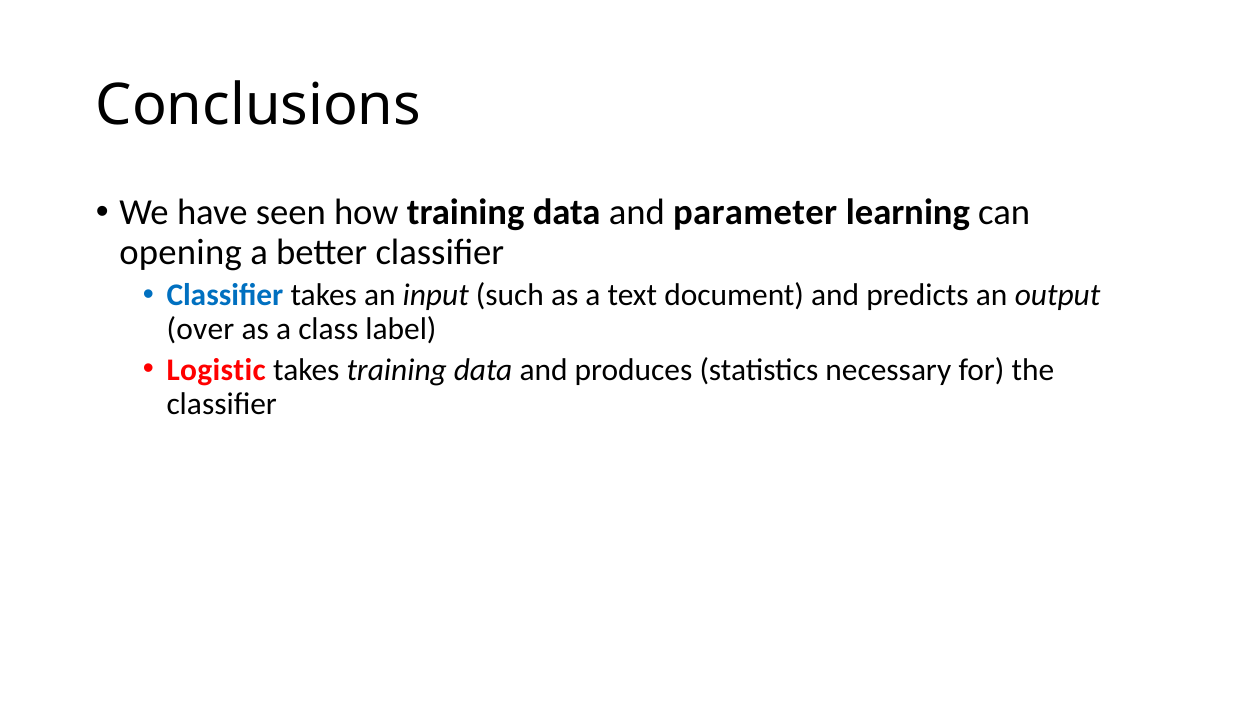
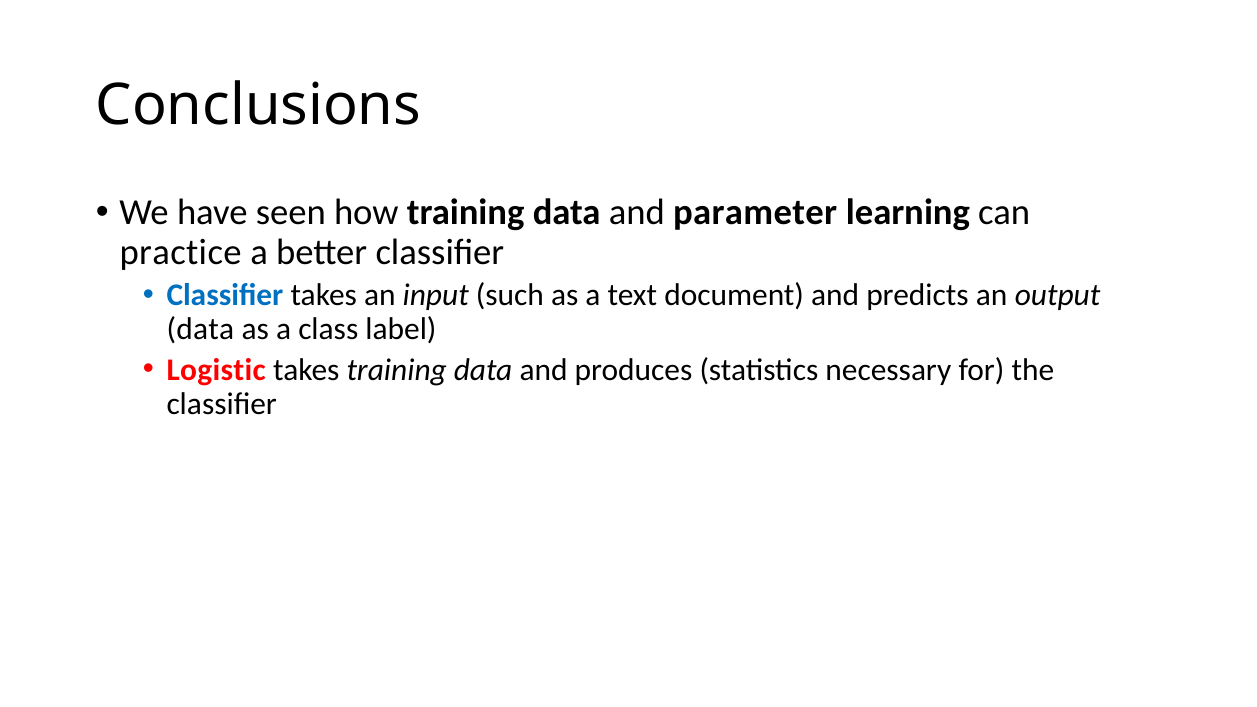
opening: opening -> practice
over at (200, 329): over -> data
